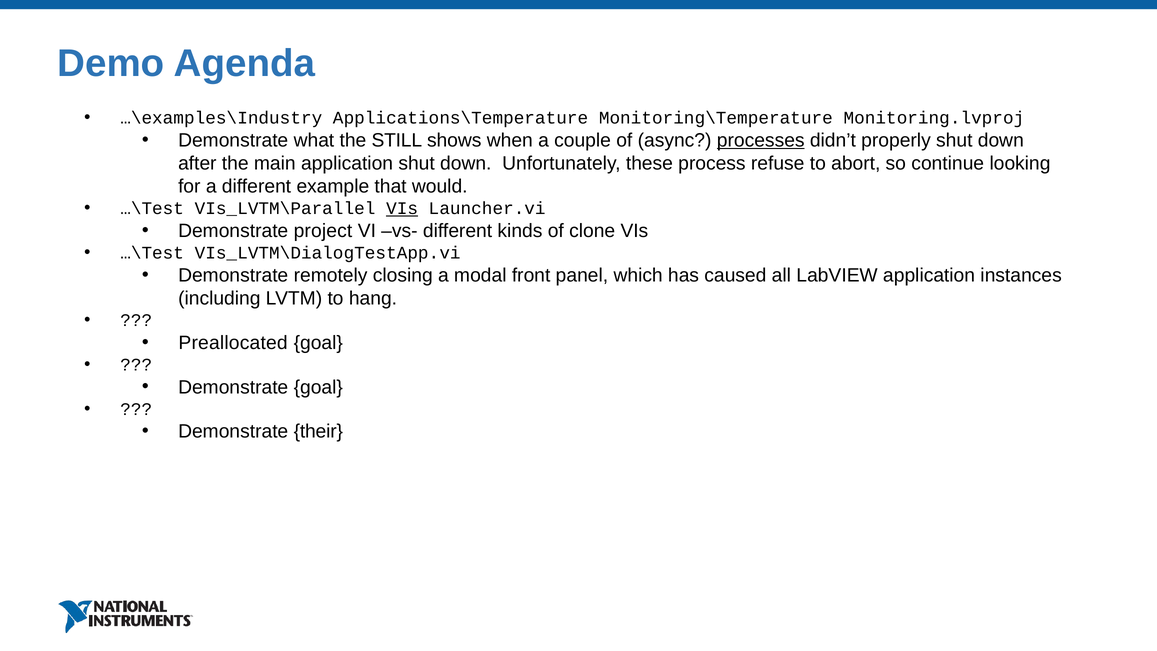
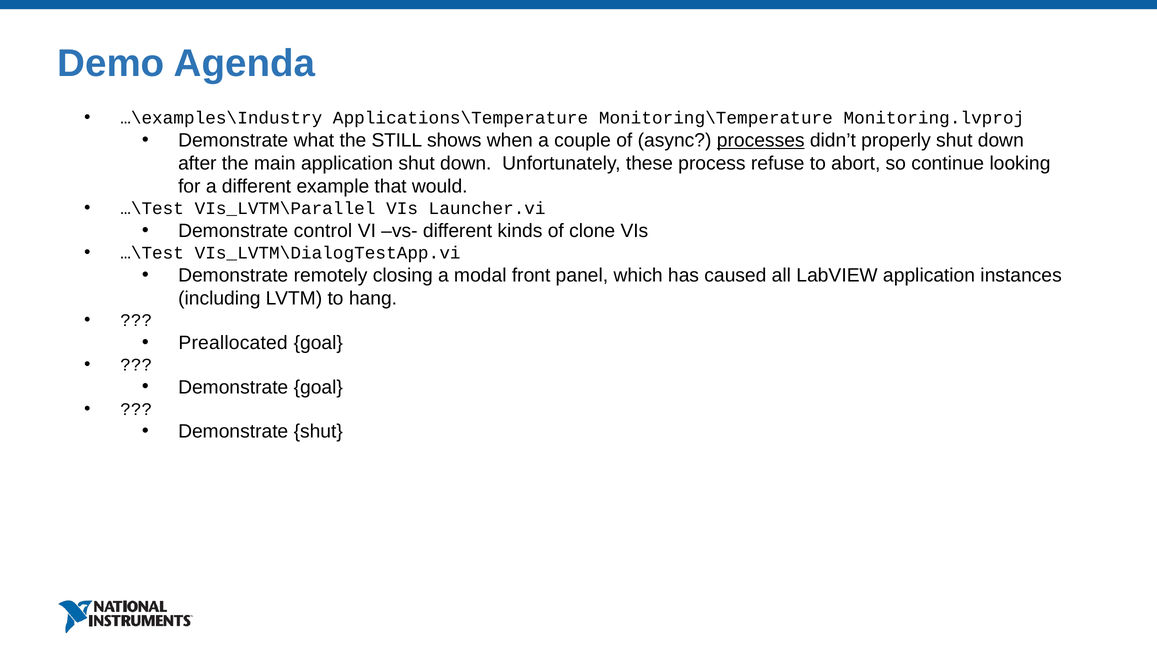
VIs at (402, 209) underline: present -> none
project: project -> control
Demonstrate their: their -> shut
